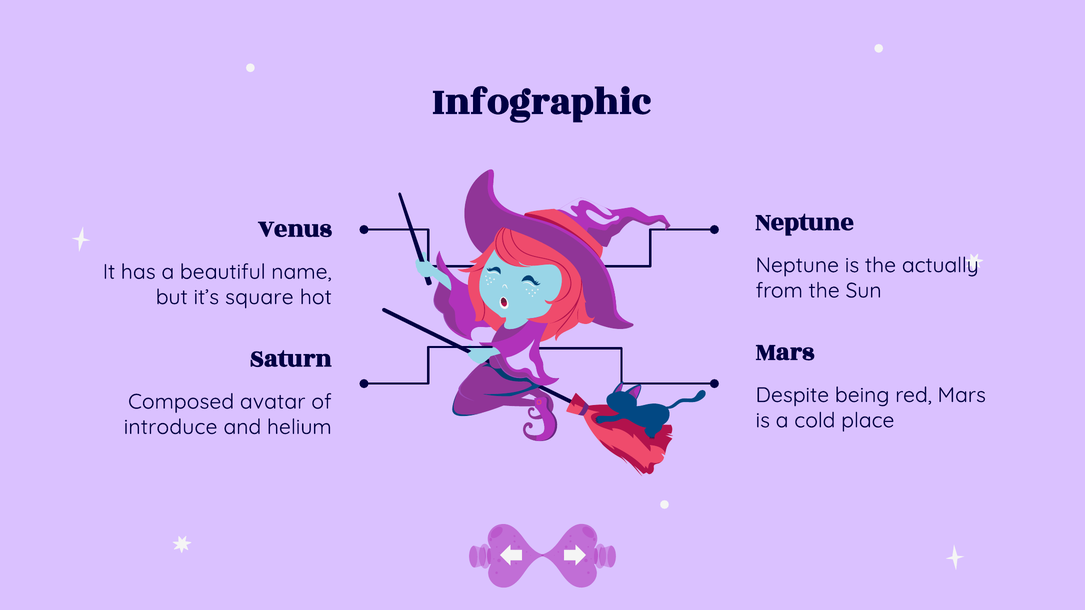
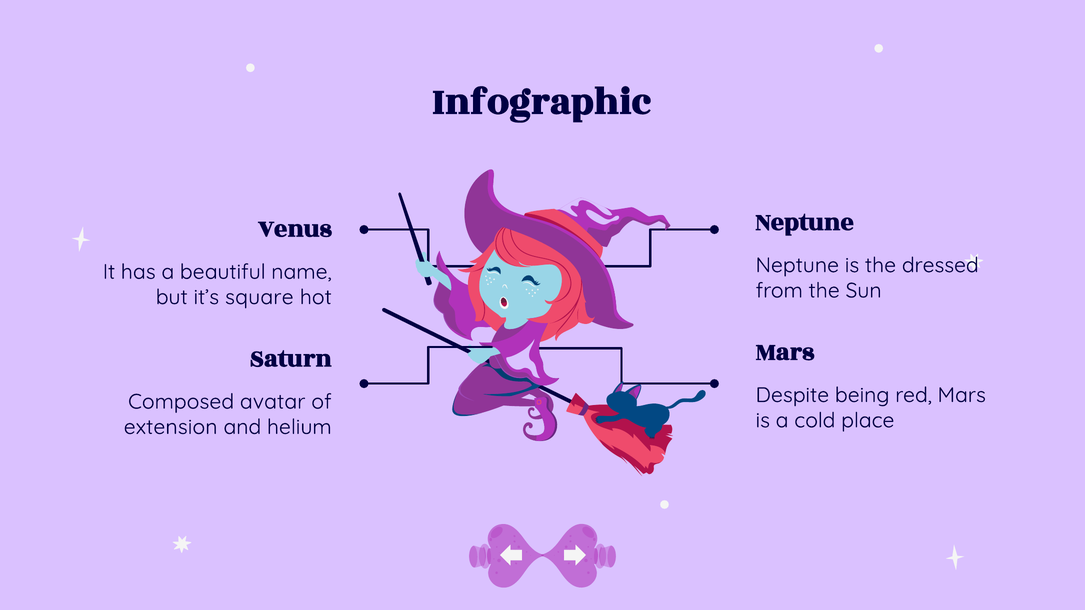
actually: actually -> dressed
introduce: introduce -> extension
